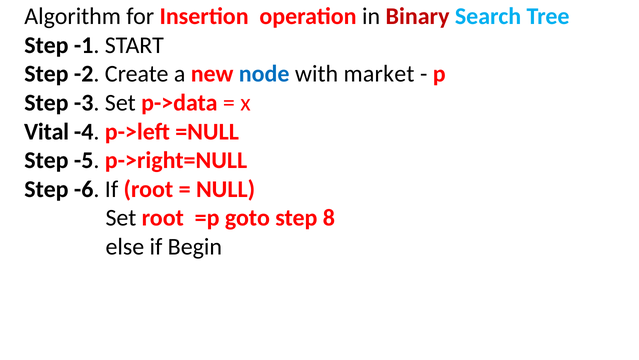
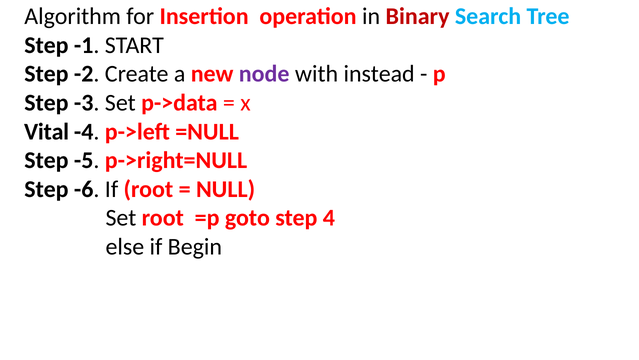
node colour: blue -> purple
market: market -> instead
8: 8 -> 4
